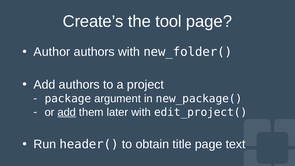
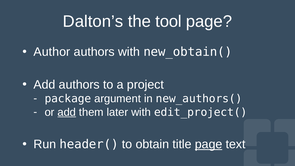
Create’s: Create’s -> Dalton’s
new_folder(: new_folder( -> new_obtain(
new_package(: new_package( -> new_authors(
page at (209, 144) underline: none -> present
